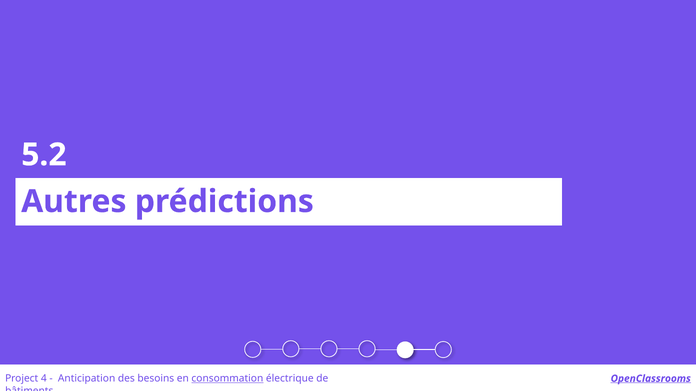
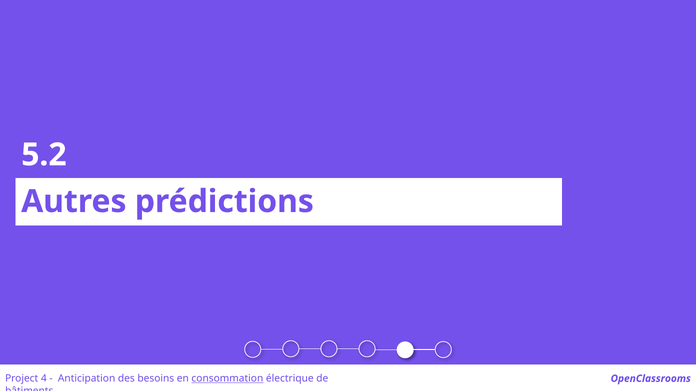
OpenClassrooms underline: present -> none
